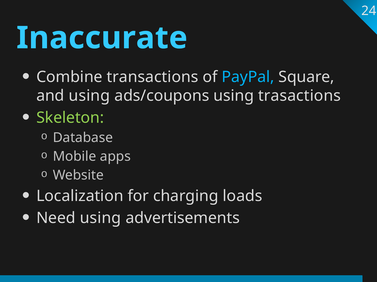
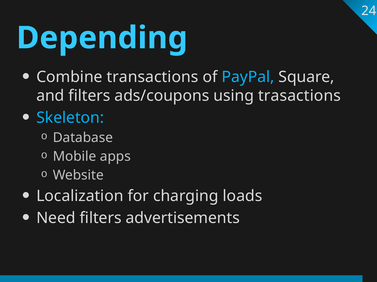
Inaccurate: Inaccurate -> Depending
and using: using -> filters
Skeleton colour: light green -> light blue
Need using: using -> filters
